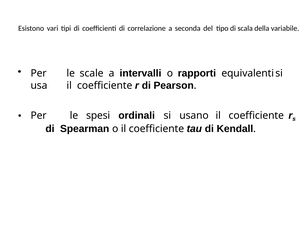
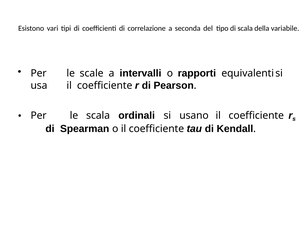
le spesi: spesi -> scala
